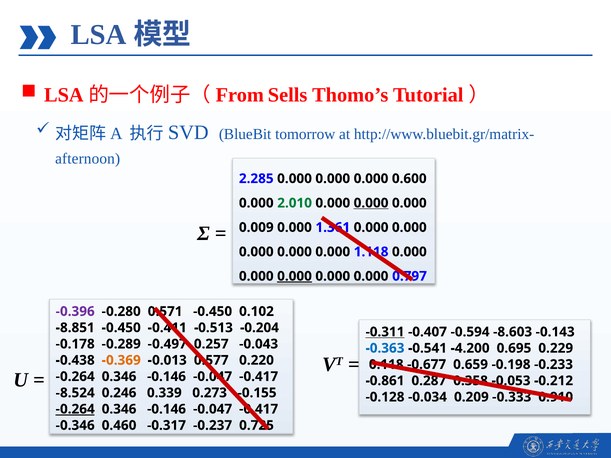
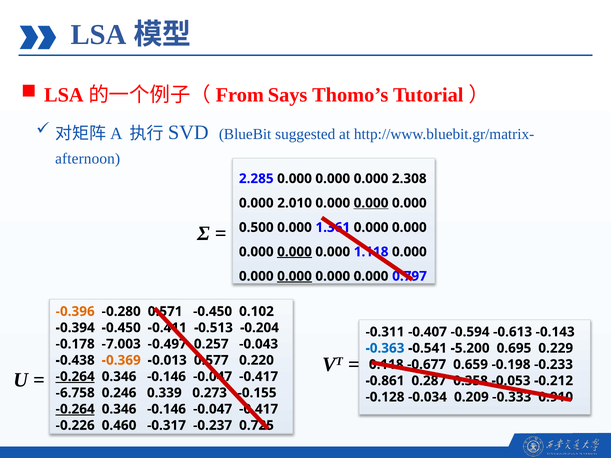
Sells: Sells -> Says
tomorrow: tomorrow -> suggested
0.600: 0.600 -> 2.308
2.010 colour: green -> black
0.009: 0.009 -> 0.500
0.000 at (295, 252) underline: none -> present
-0.396 colour: purple -> orange
-8.851: -8.851 -> -0.394
-0.311 underline: present -> none
-8.603: -8.603 -> -0.613
-0.289: -0.289 -> -7.003
-4.200: -4.200 -> -5.200
-0.264 at (75, 377) underline: none -> present
-8.524: -8.524 -> -6.758
-0.346: -0.346 -> -0.226
